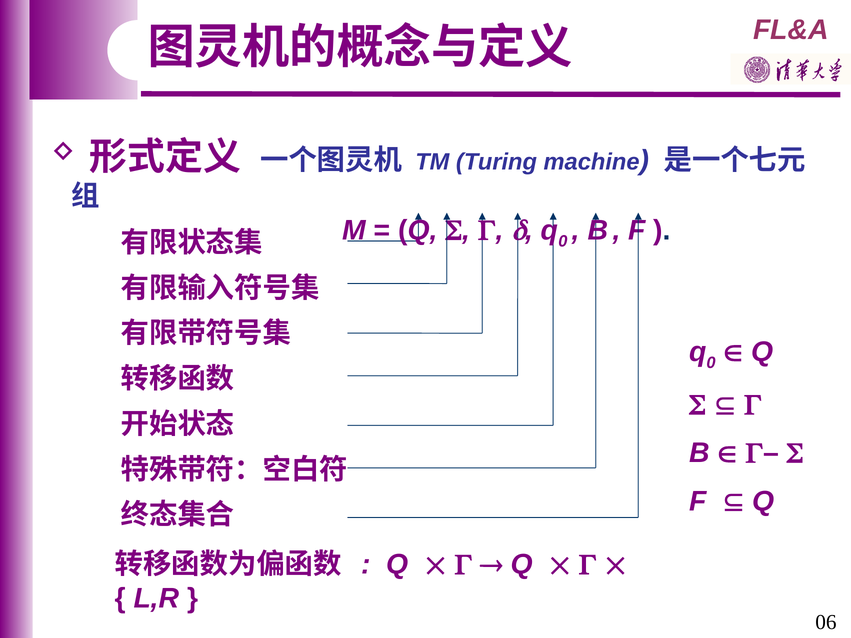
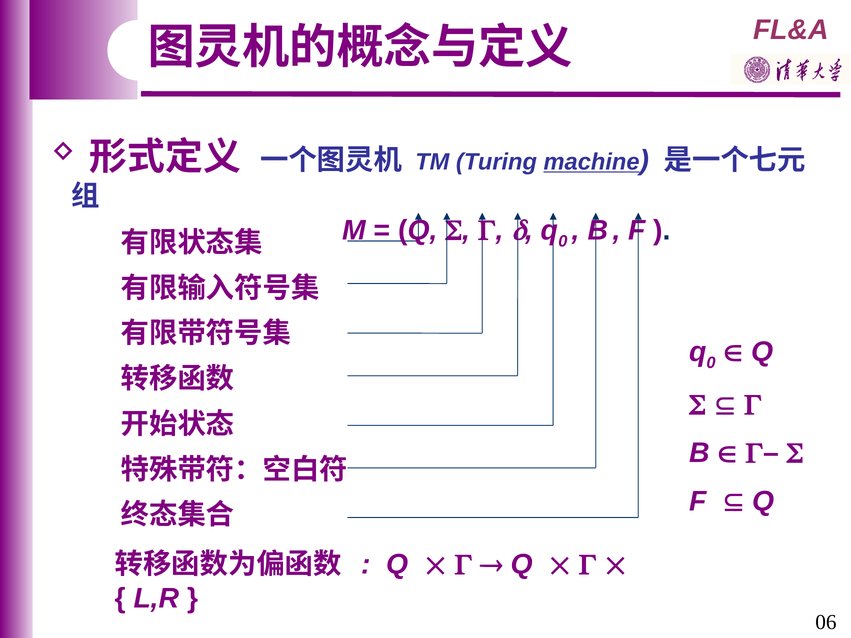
machine underline: none -> present
